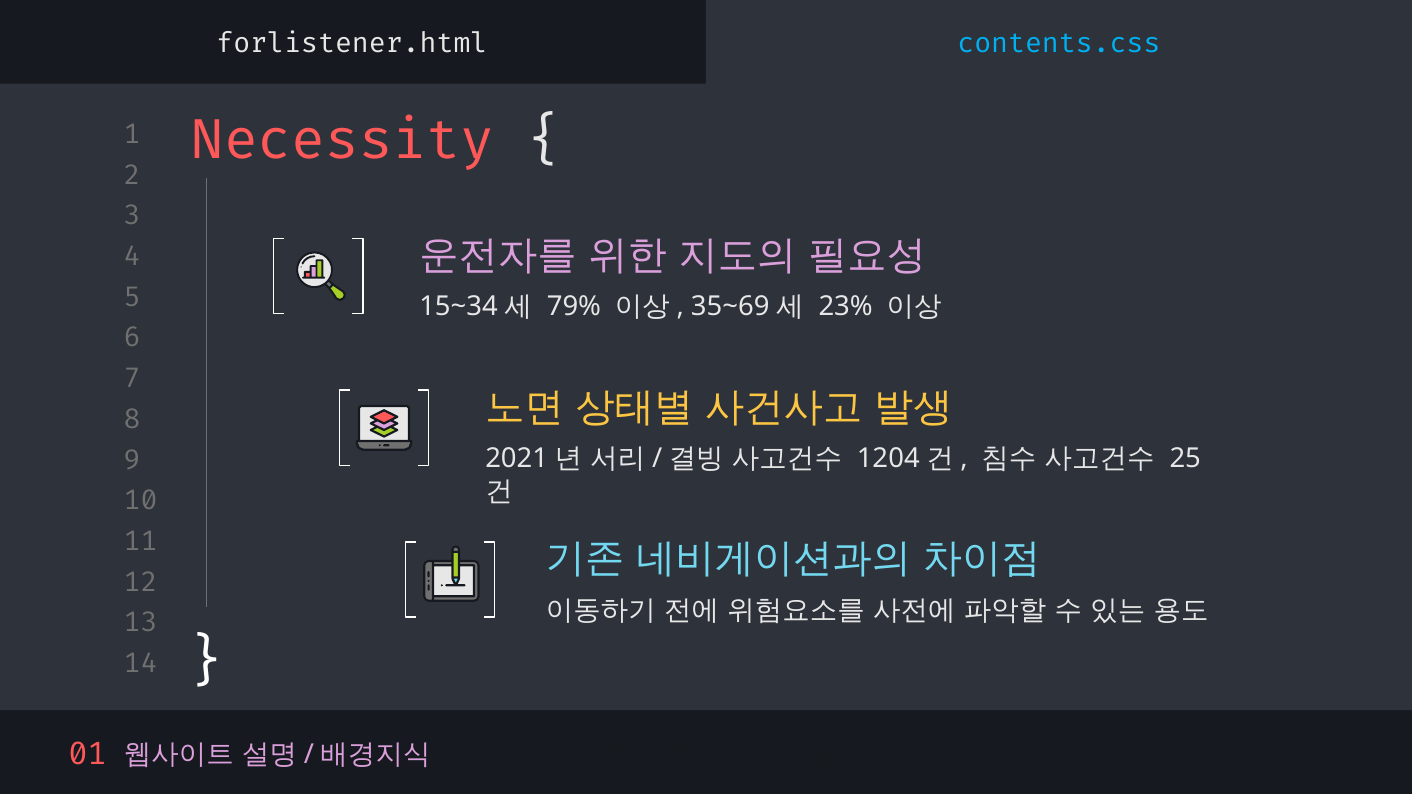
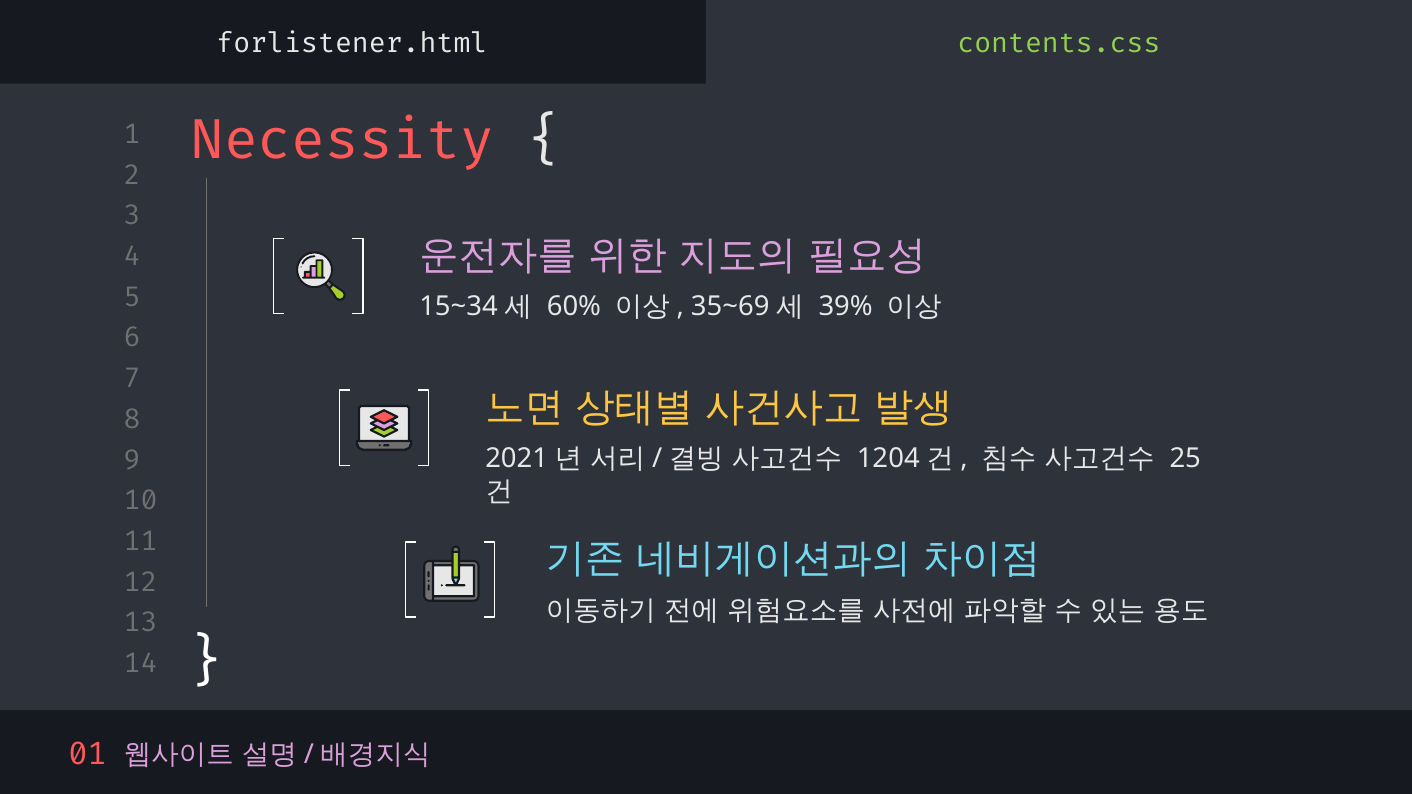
contents.css colour: light blue -> light green
79%: 79% -> 60%
23%: 23% -> 39%
